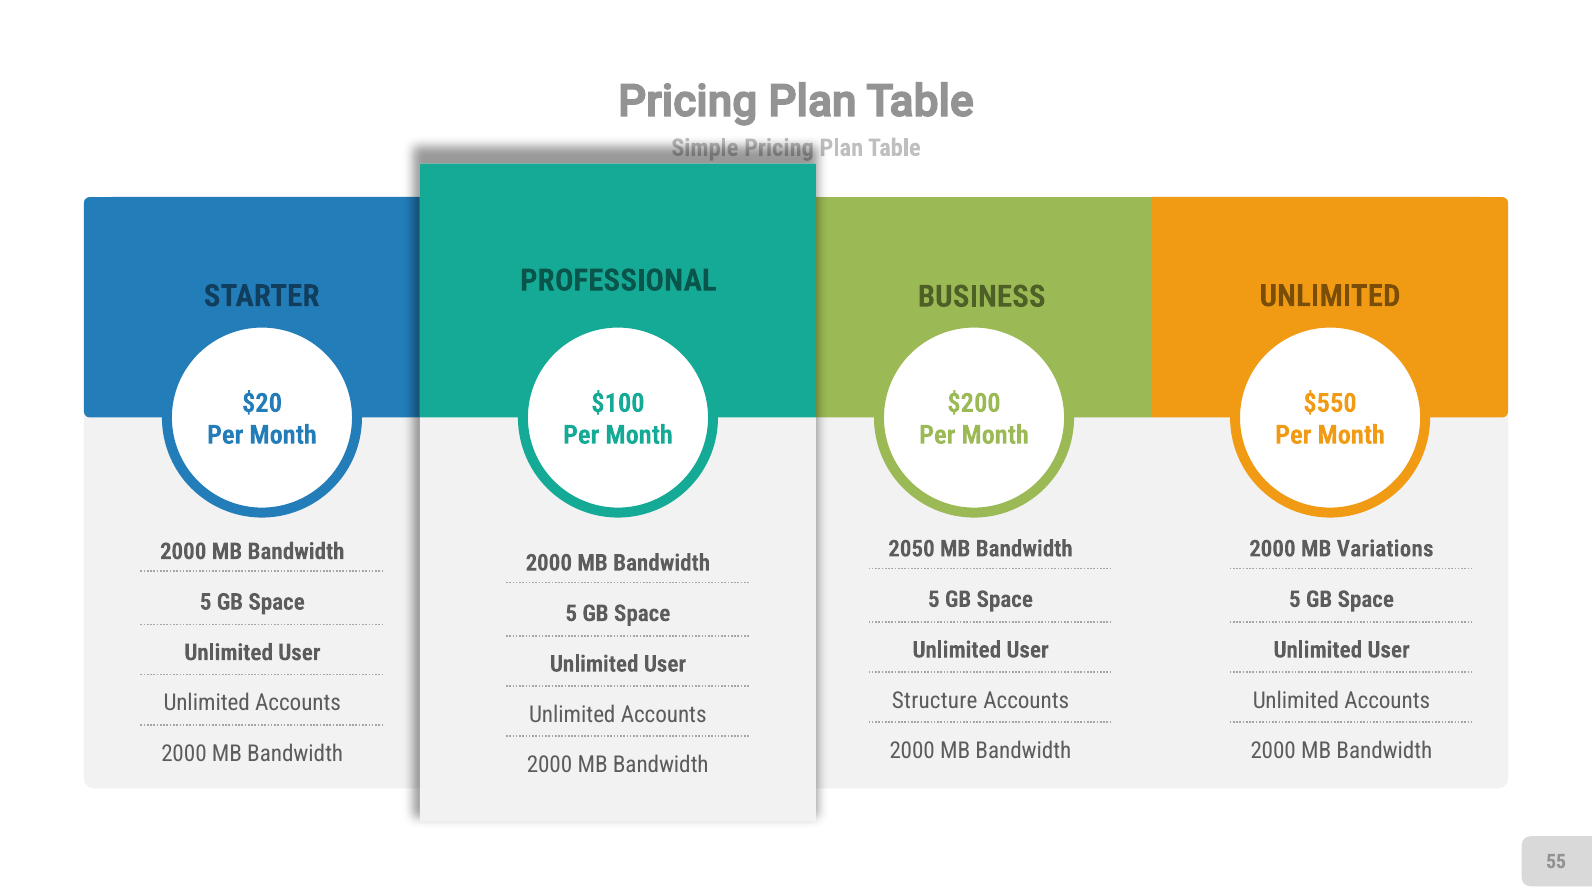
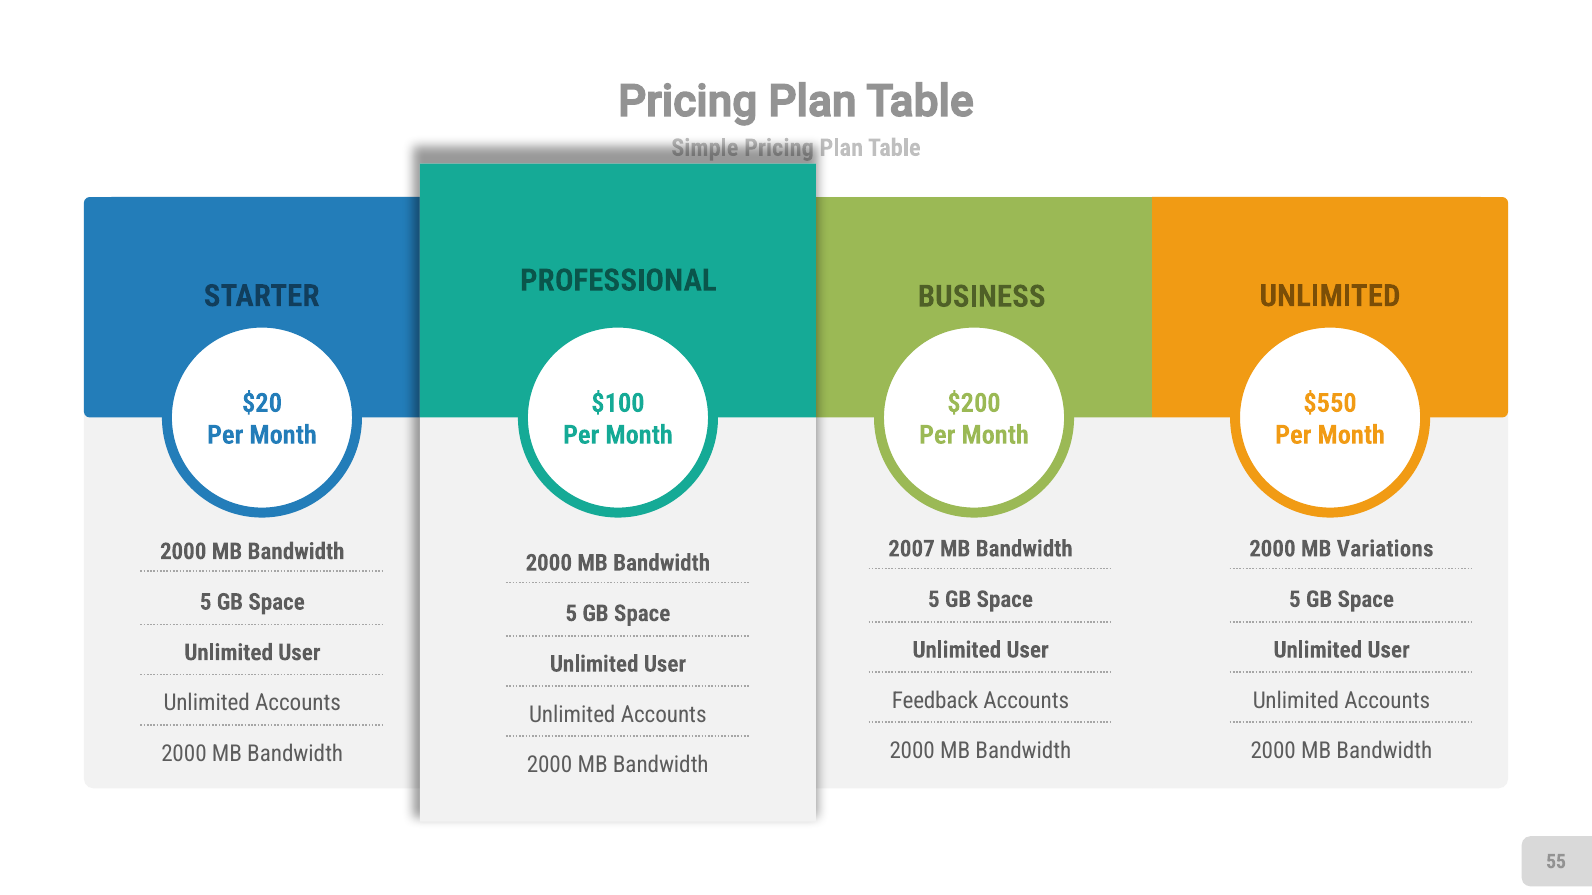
2050: 2050 -> 2007
Structure: Structure -> Feedback
